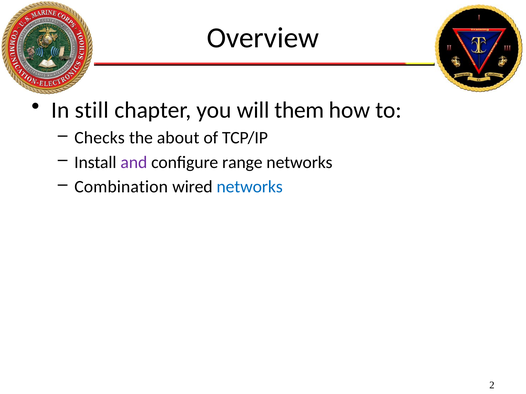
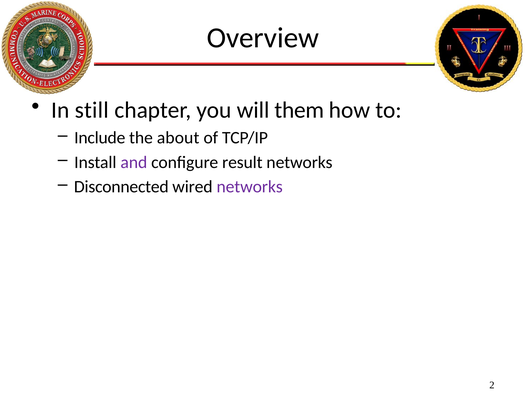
Checks: Checks -> Include
range: range -> result
Combination: Combination -> Disconnected
networks at (250, 187) colour: blue -> purple
